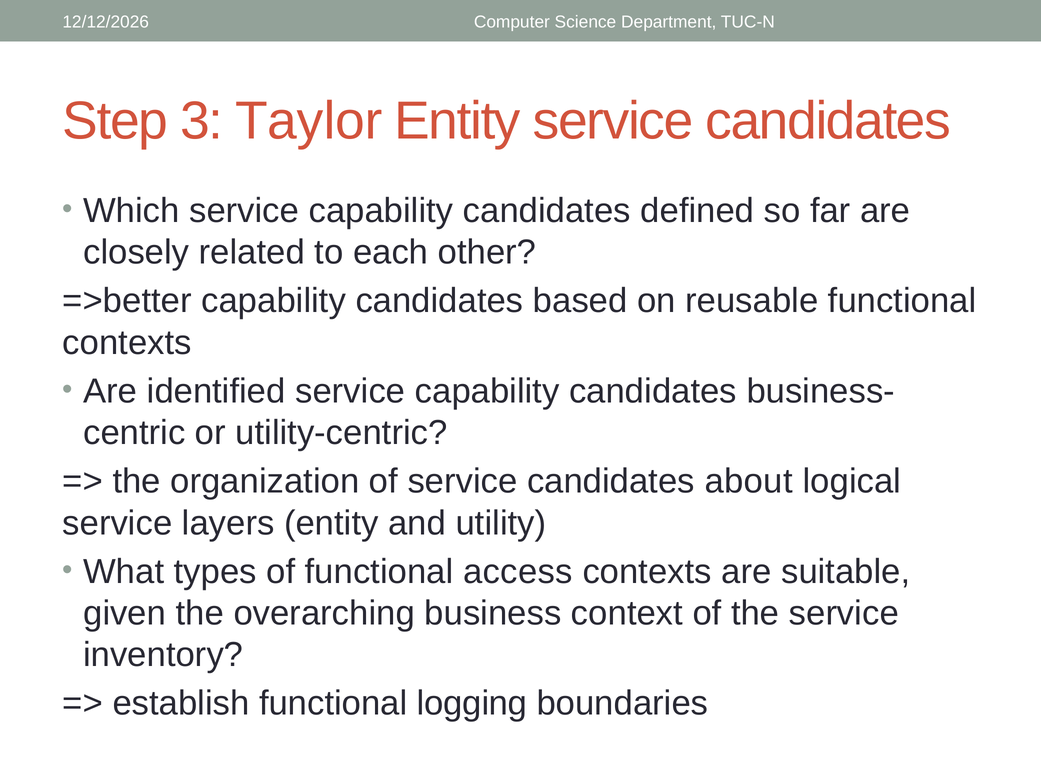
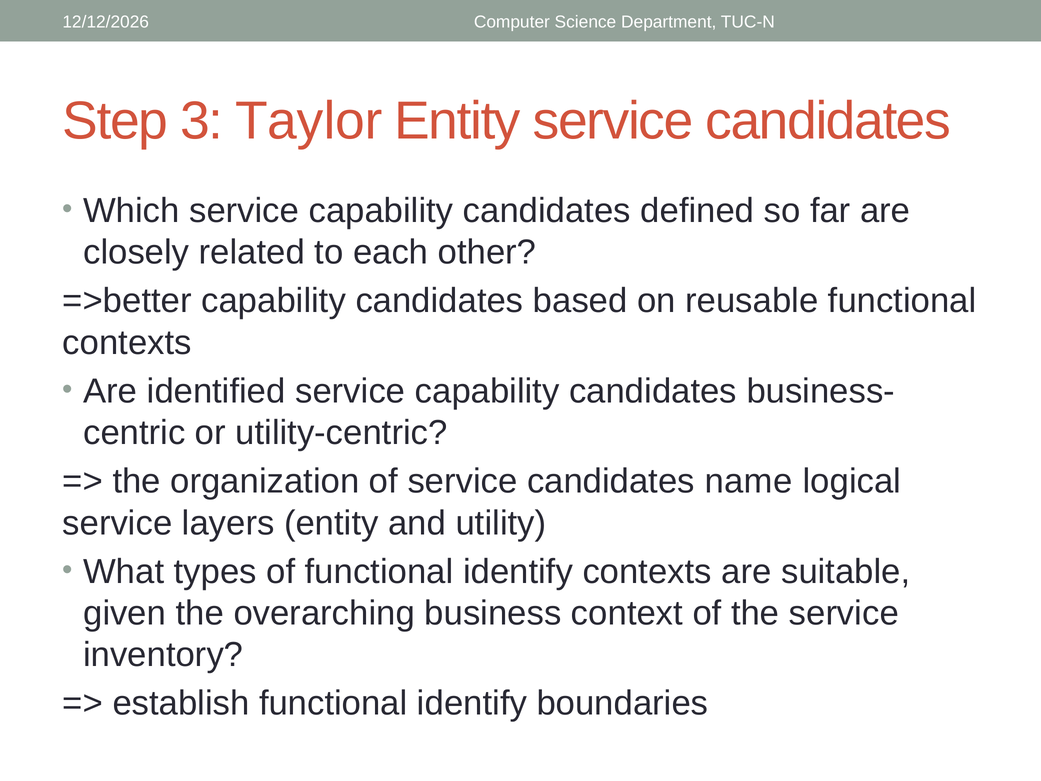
about: about -> name
of functional access: access -> identify
establish functional logging: logging -> identify
